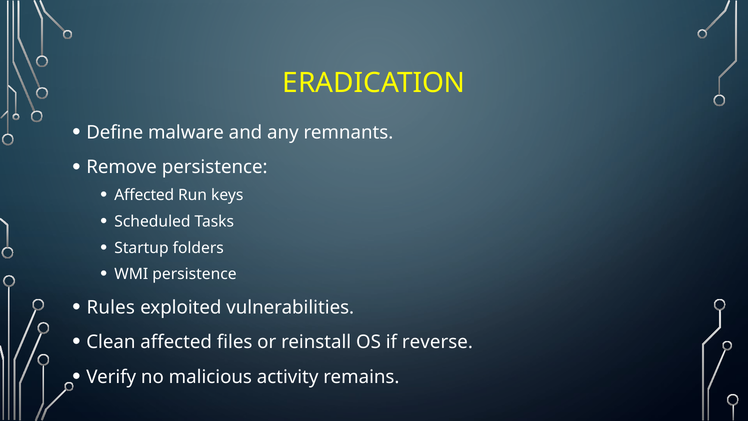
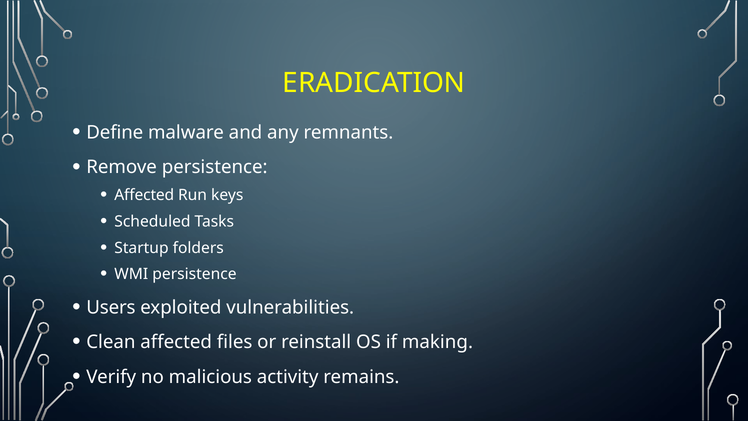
Rules: Rules -> Users
reverse: reverse -> making
